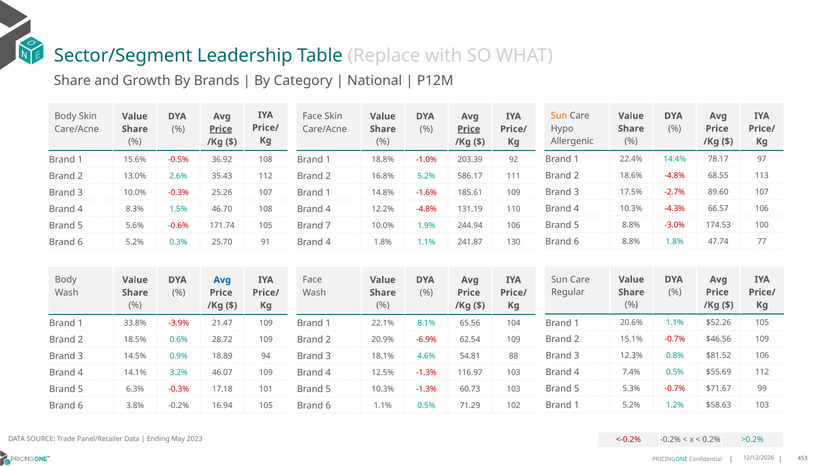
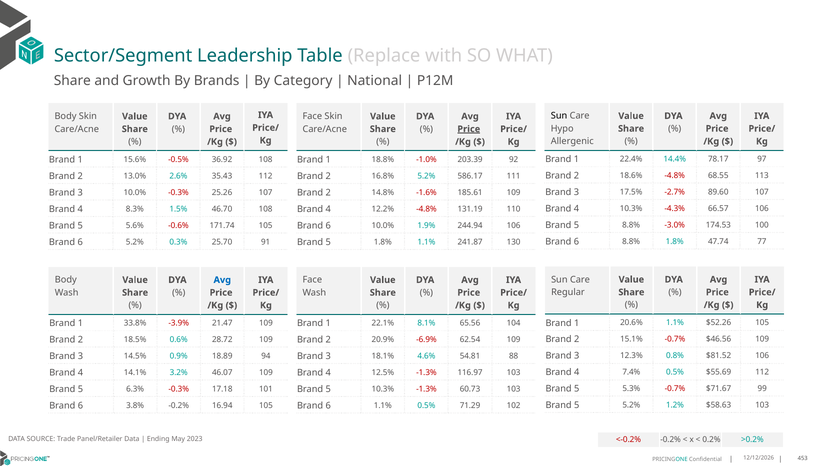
Sun at (559, 116) colour: orange -> black
Price at (221, 129) underline: present -> none
1 at (328, 193): 1 -> 2
7 at (328, 226): 7 -> 6
4 at (328, 242): 4 -> 5
1 at (577, 405): 1 -> 5
